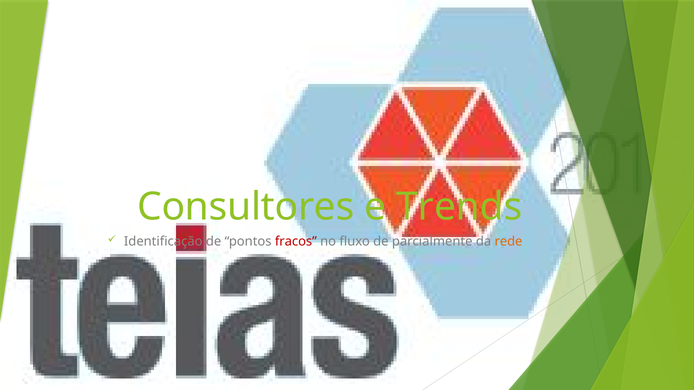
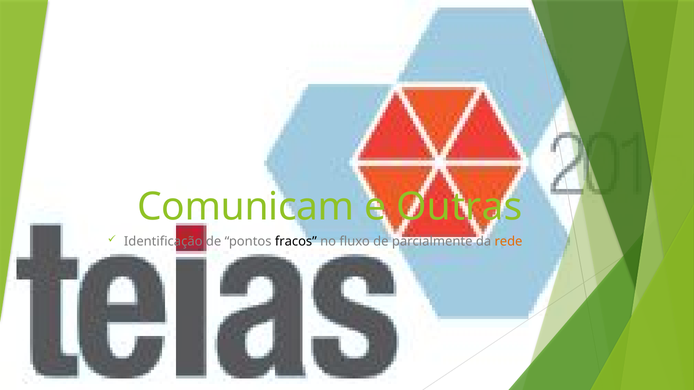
Consultores: Consultores -> Comunicam
Trends: Trends -> Outras
fracos colour: red -> black
